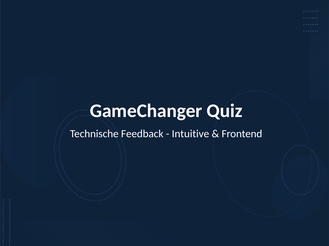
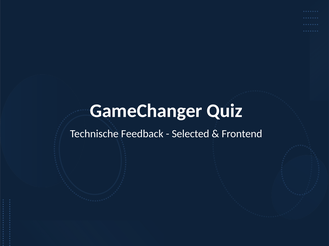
Intuitive: Intuitive -> Selected
